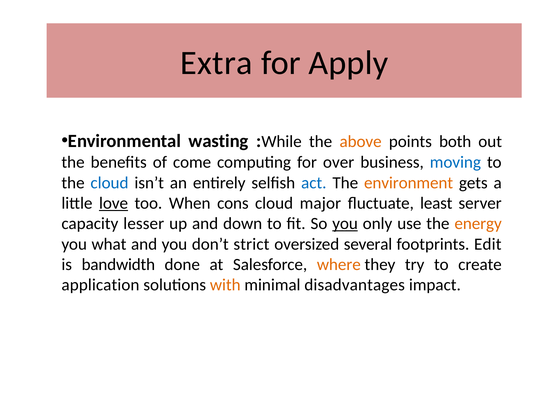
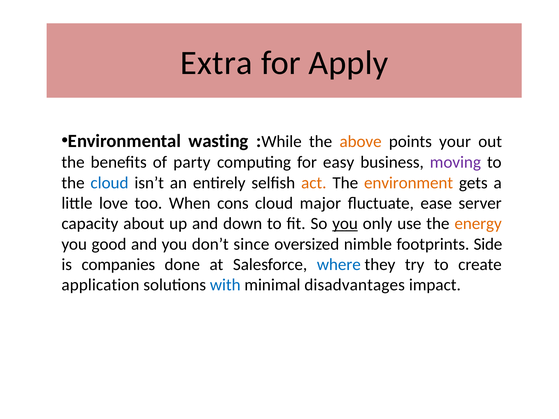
both: both -> your
come: come -> party
over: over -> easy
moving colour: blue -> purple
act colour: blue -> orange
love underline: present -> none
least: least -> ease
lesser: lesser -> about
what: what -> good
strict: strict -> since
several: several -> nimble
Edit: Edit -> Side
bandwidth: bandwidth -> companies
where colour: orange -> blue
with colour: orange -> blue
